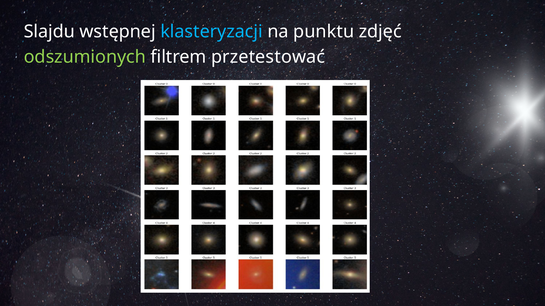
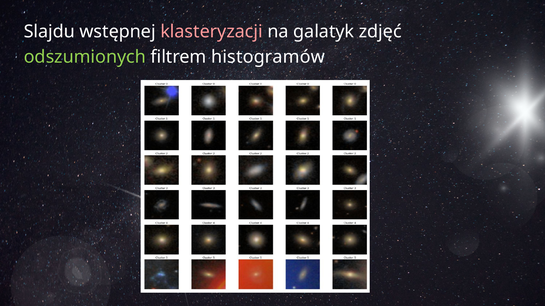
klasteryzacji colour: light blue -> pink
punktu: punktu -> galatyk
przetestować: przetestować -> histogramów
